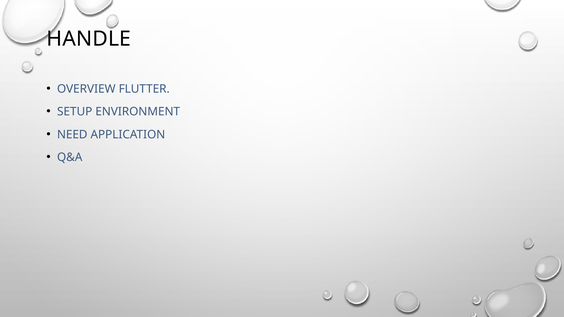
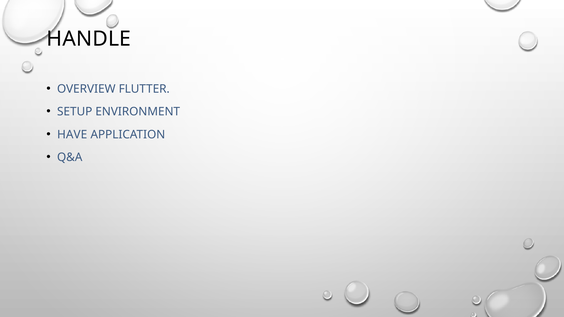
NEED: NEED -> HAVE
